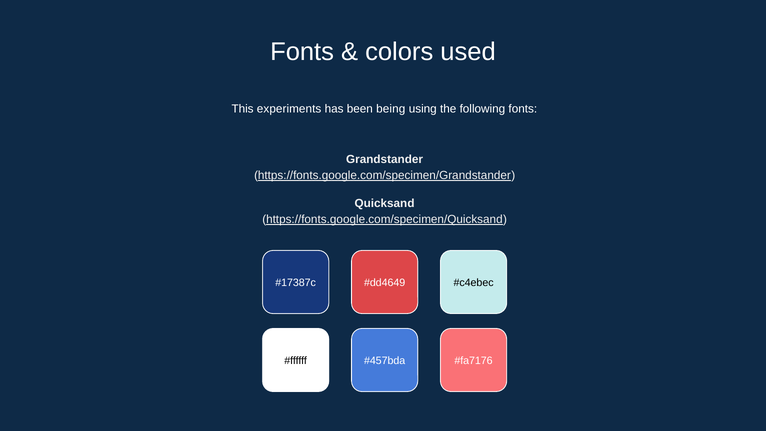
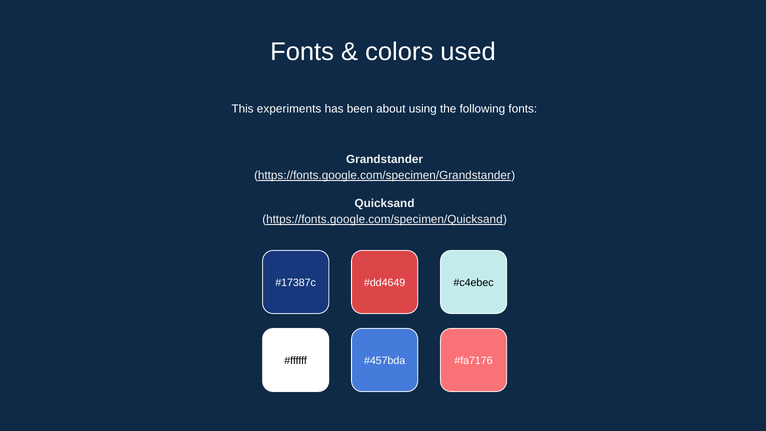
being: being -> about
